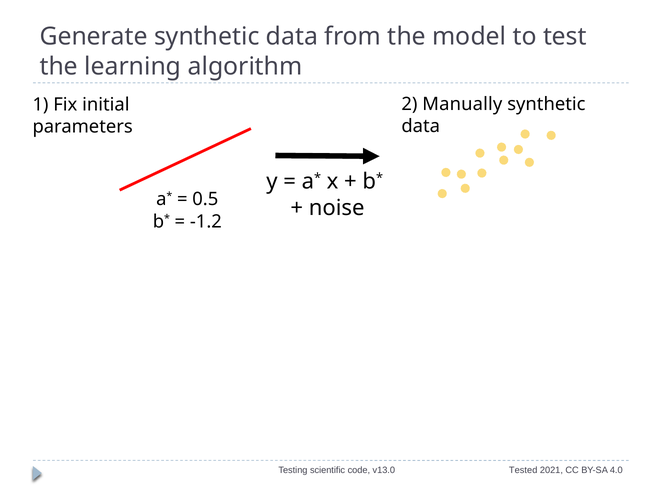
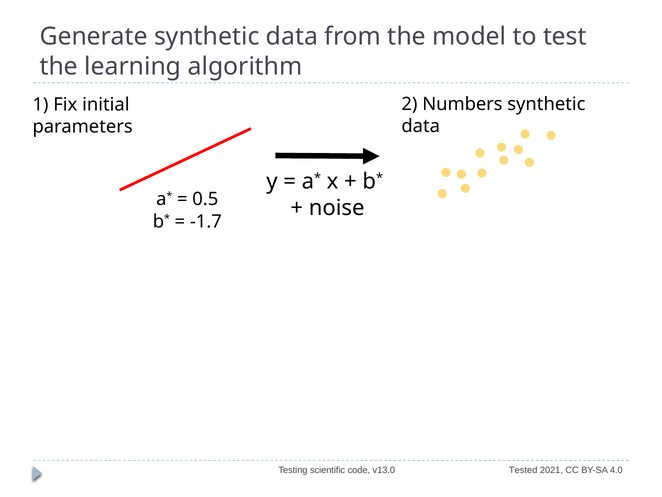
Manually: Manually -> Numbers
-1.2: -1.2 -> -1.7
